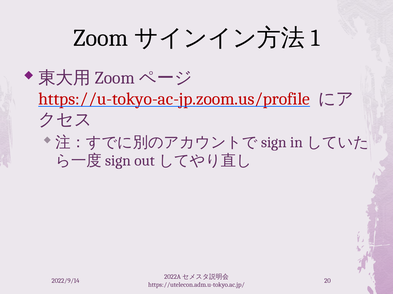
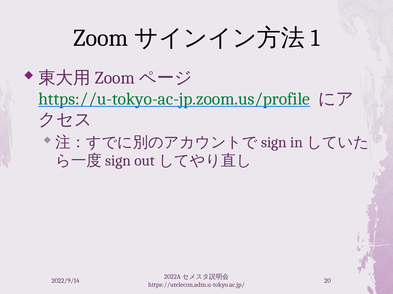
https://u-tokyo-ac-jp.zoom.us/profile colour: red -> green
